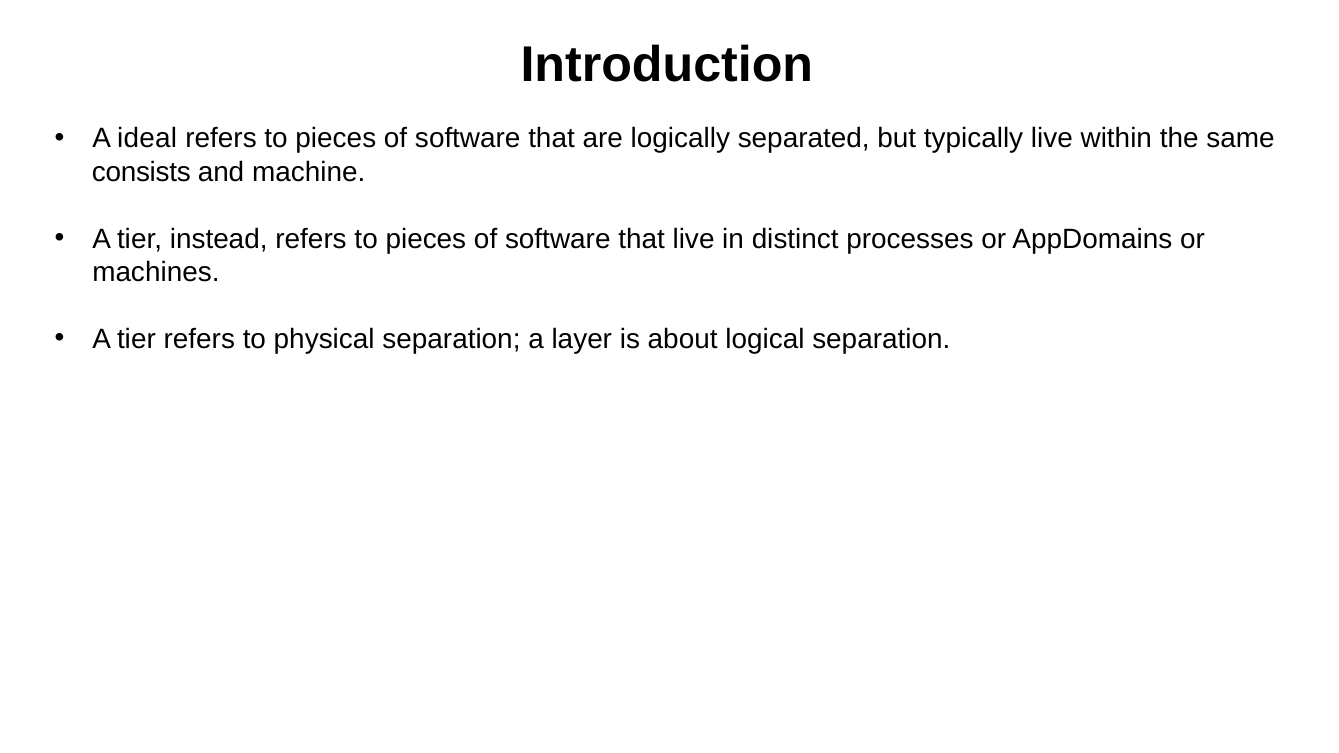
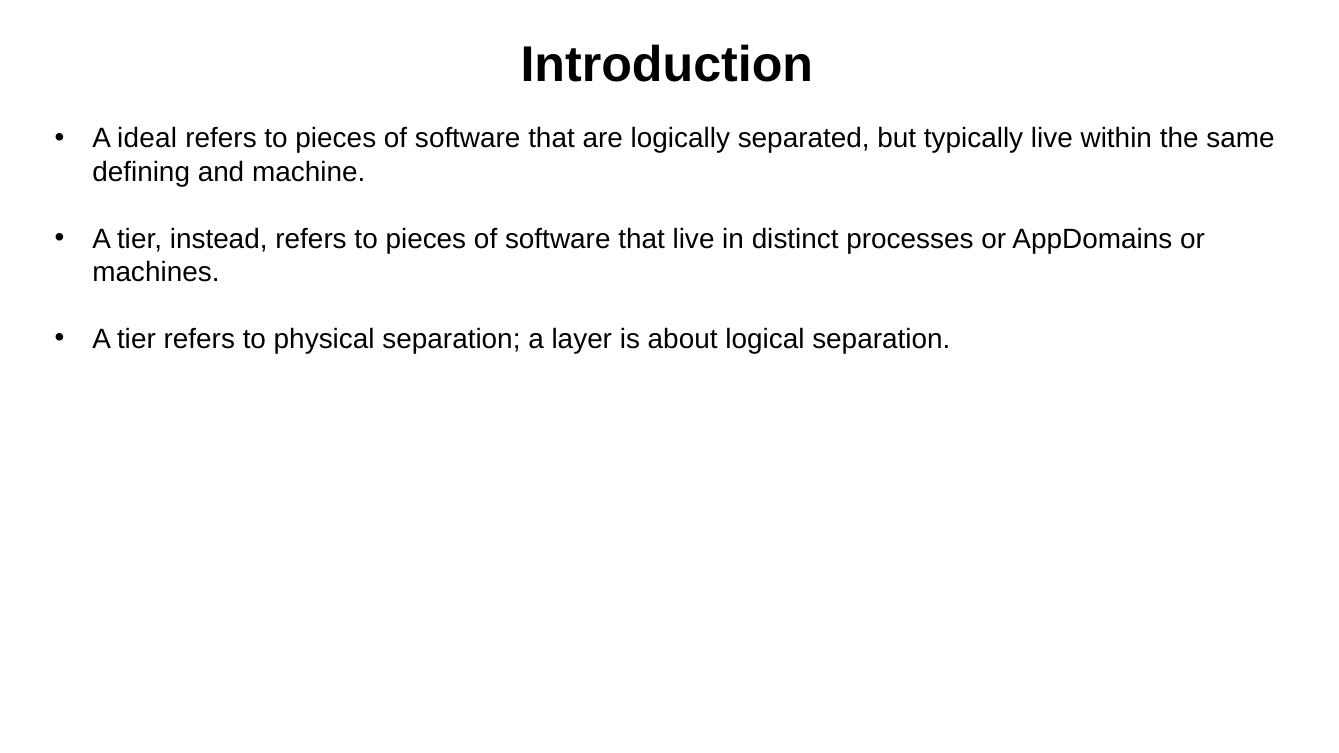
consists: consists -> defining
